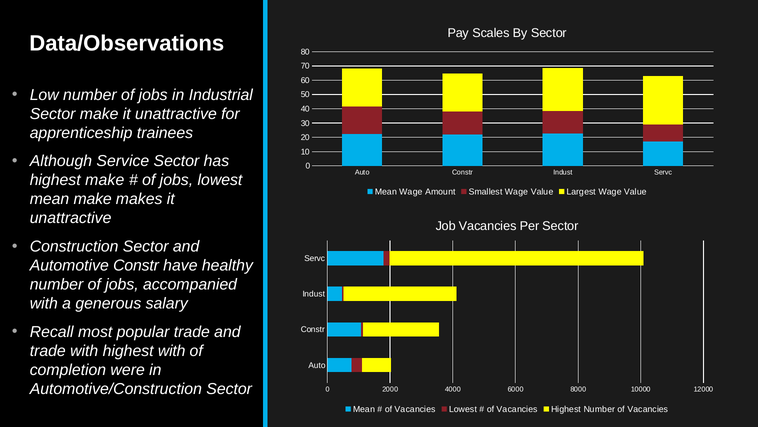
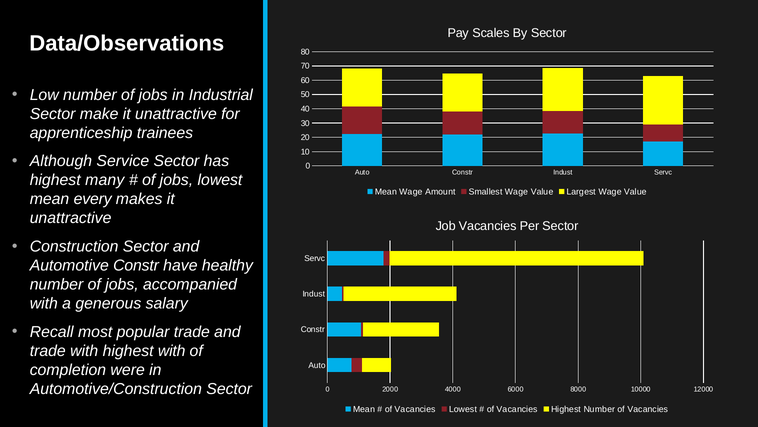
highest make: make -> many
mean make: make -> every
